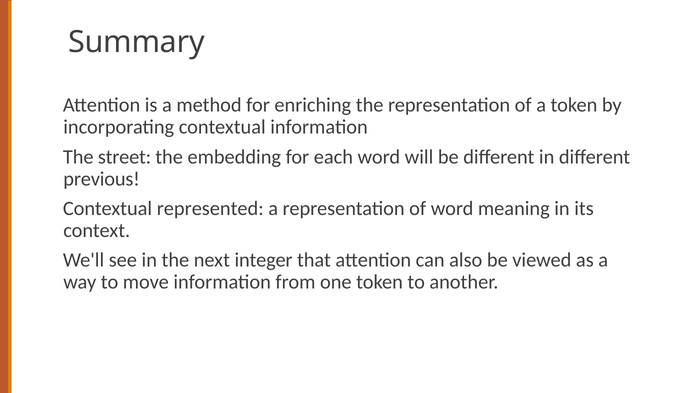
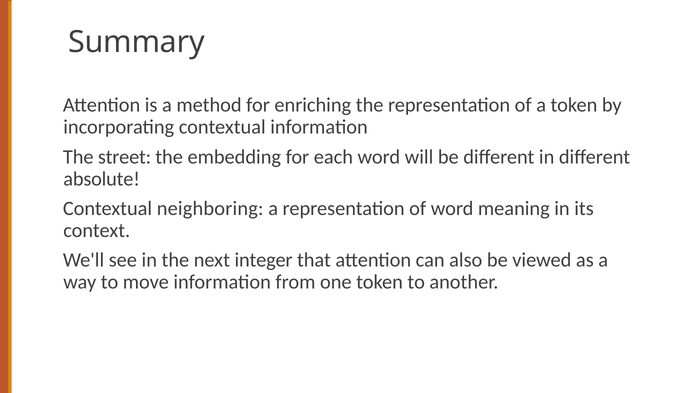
previous: previous -> absolute
represented: represented -> neighboring
